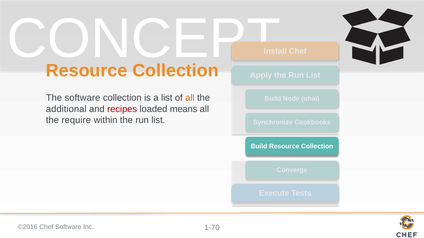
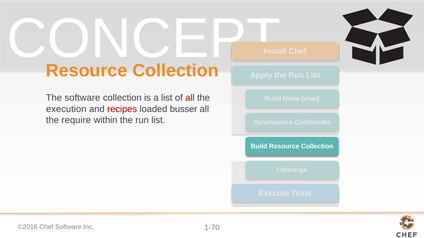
all at (190, 98) colour: orange -> red
additional: additional -> execution
means: means -> busser
